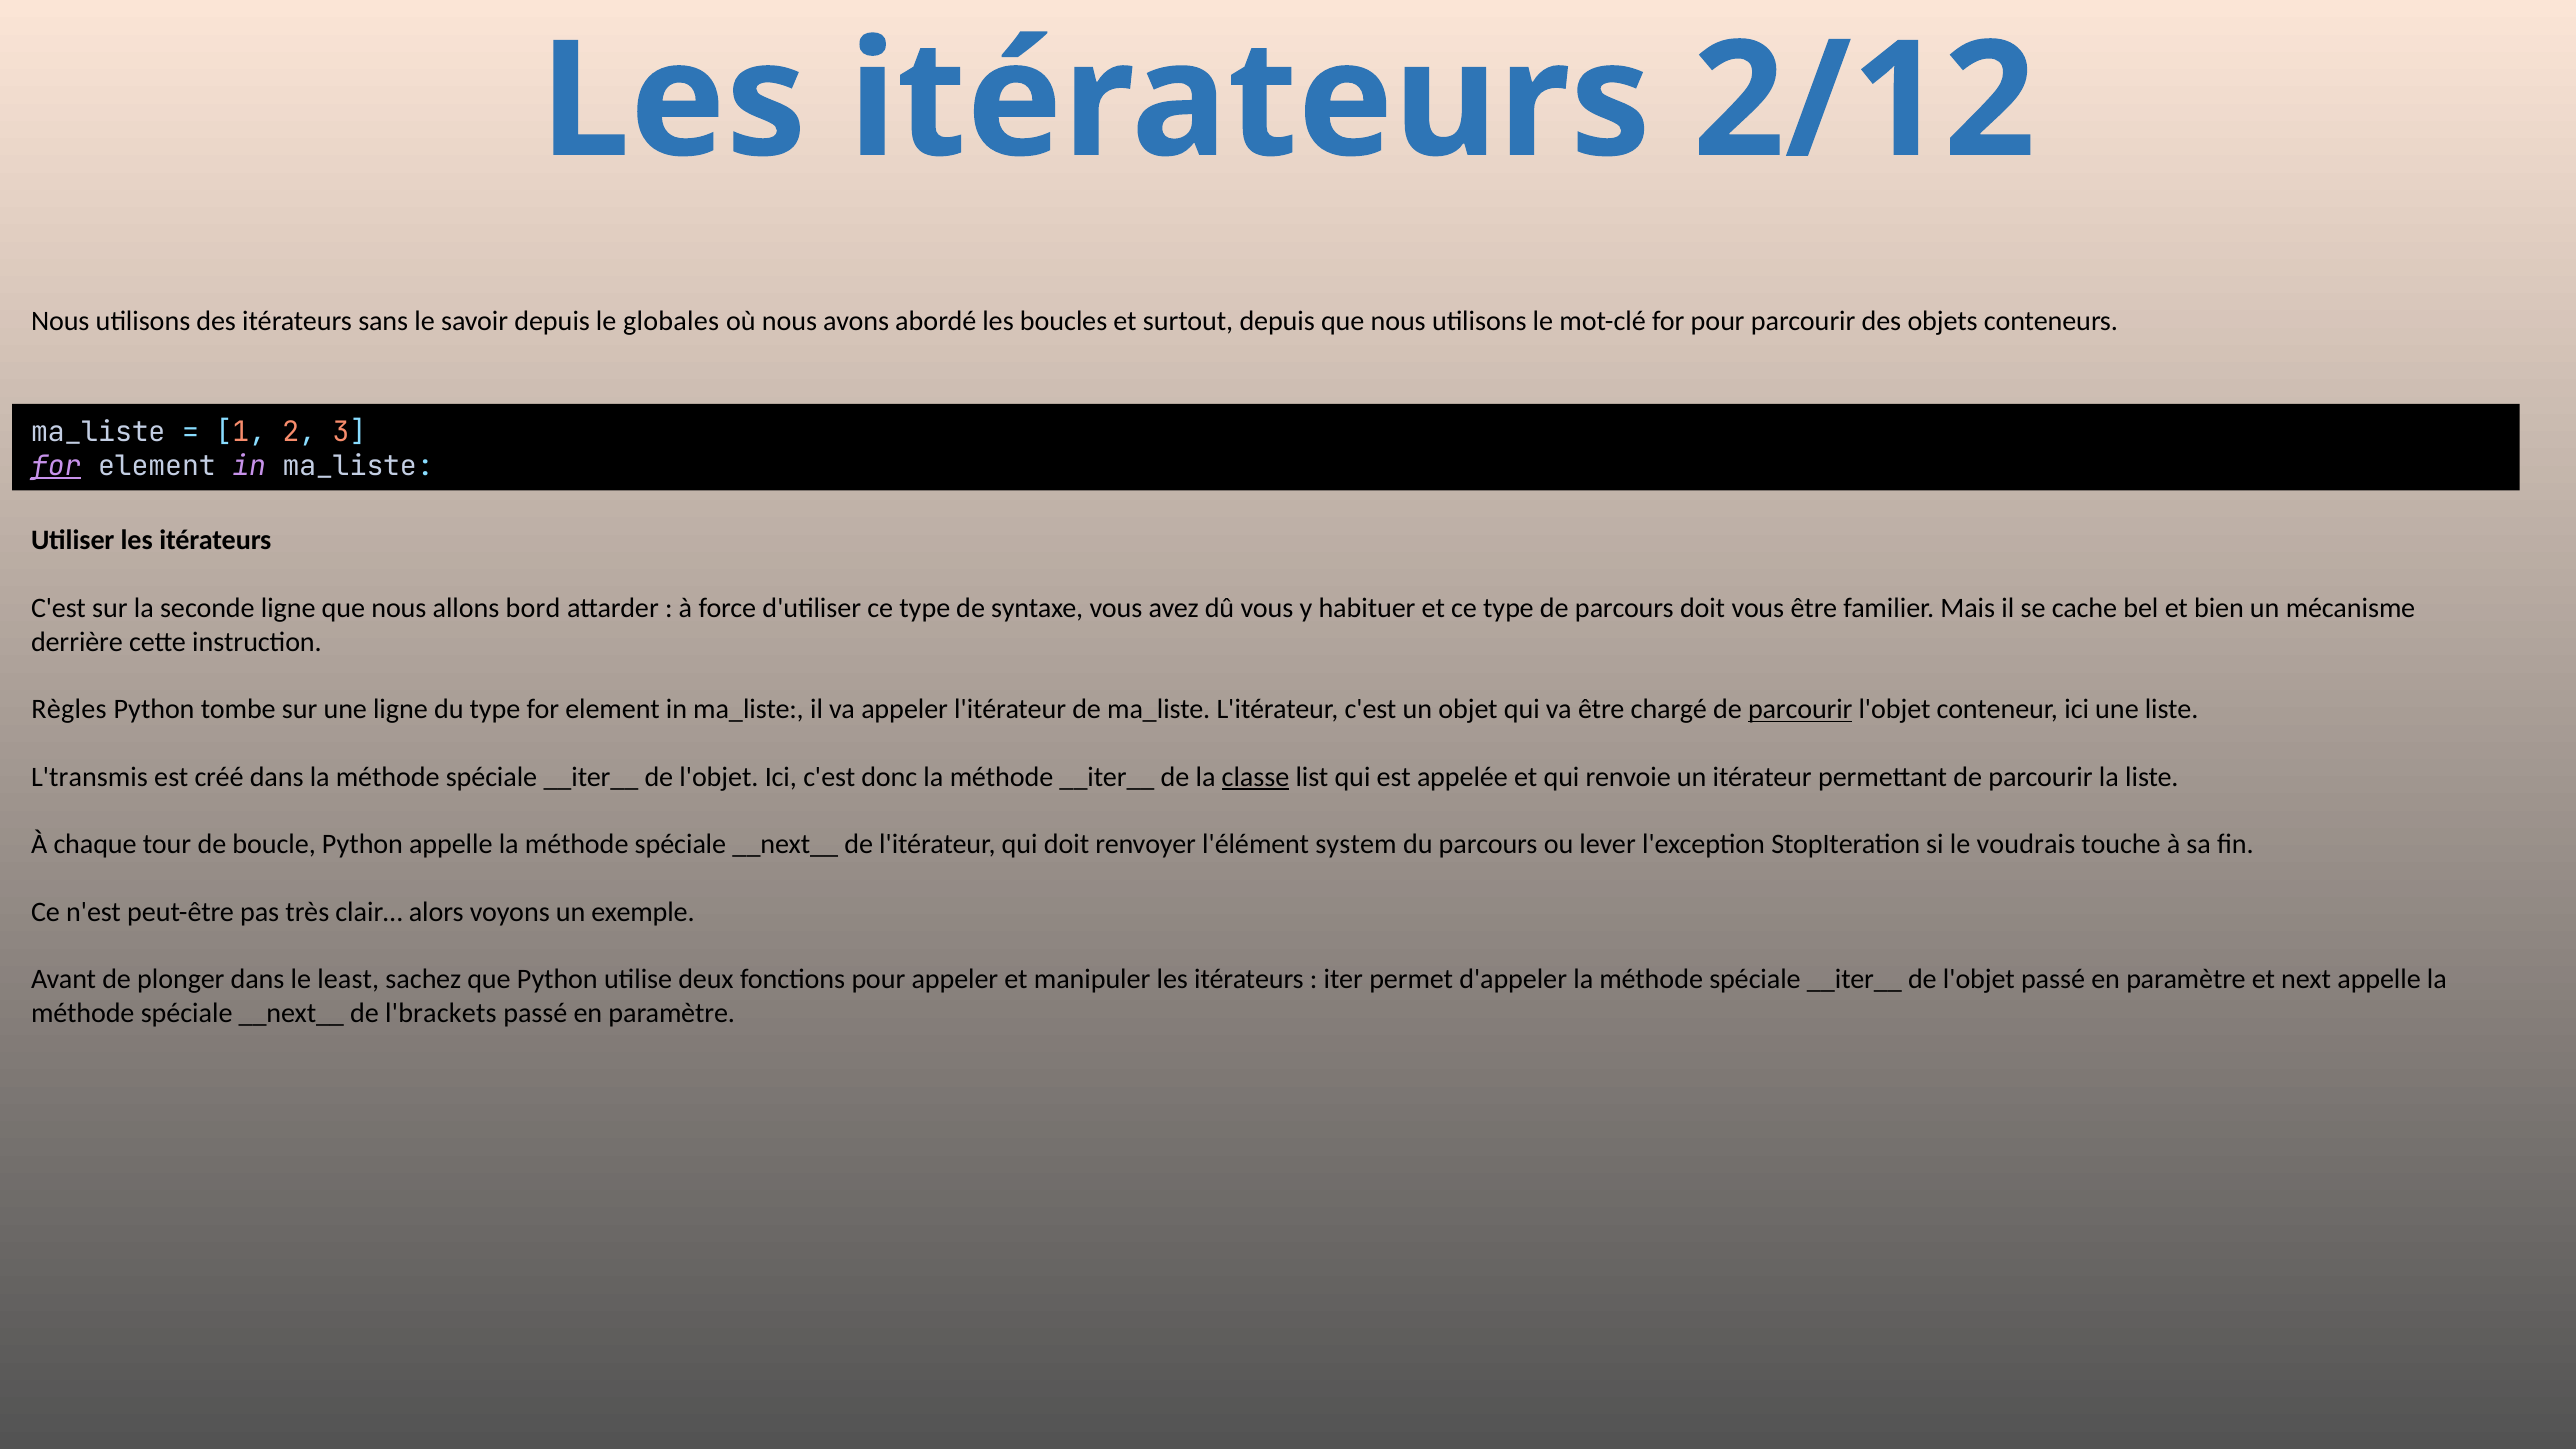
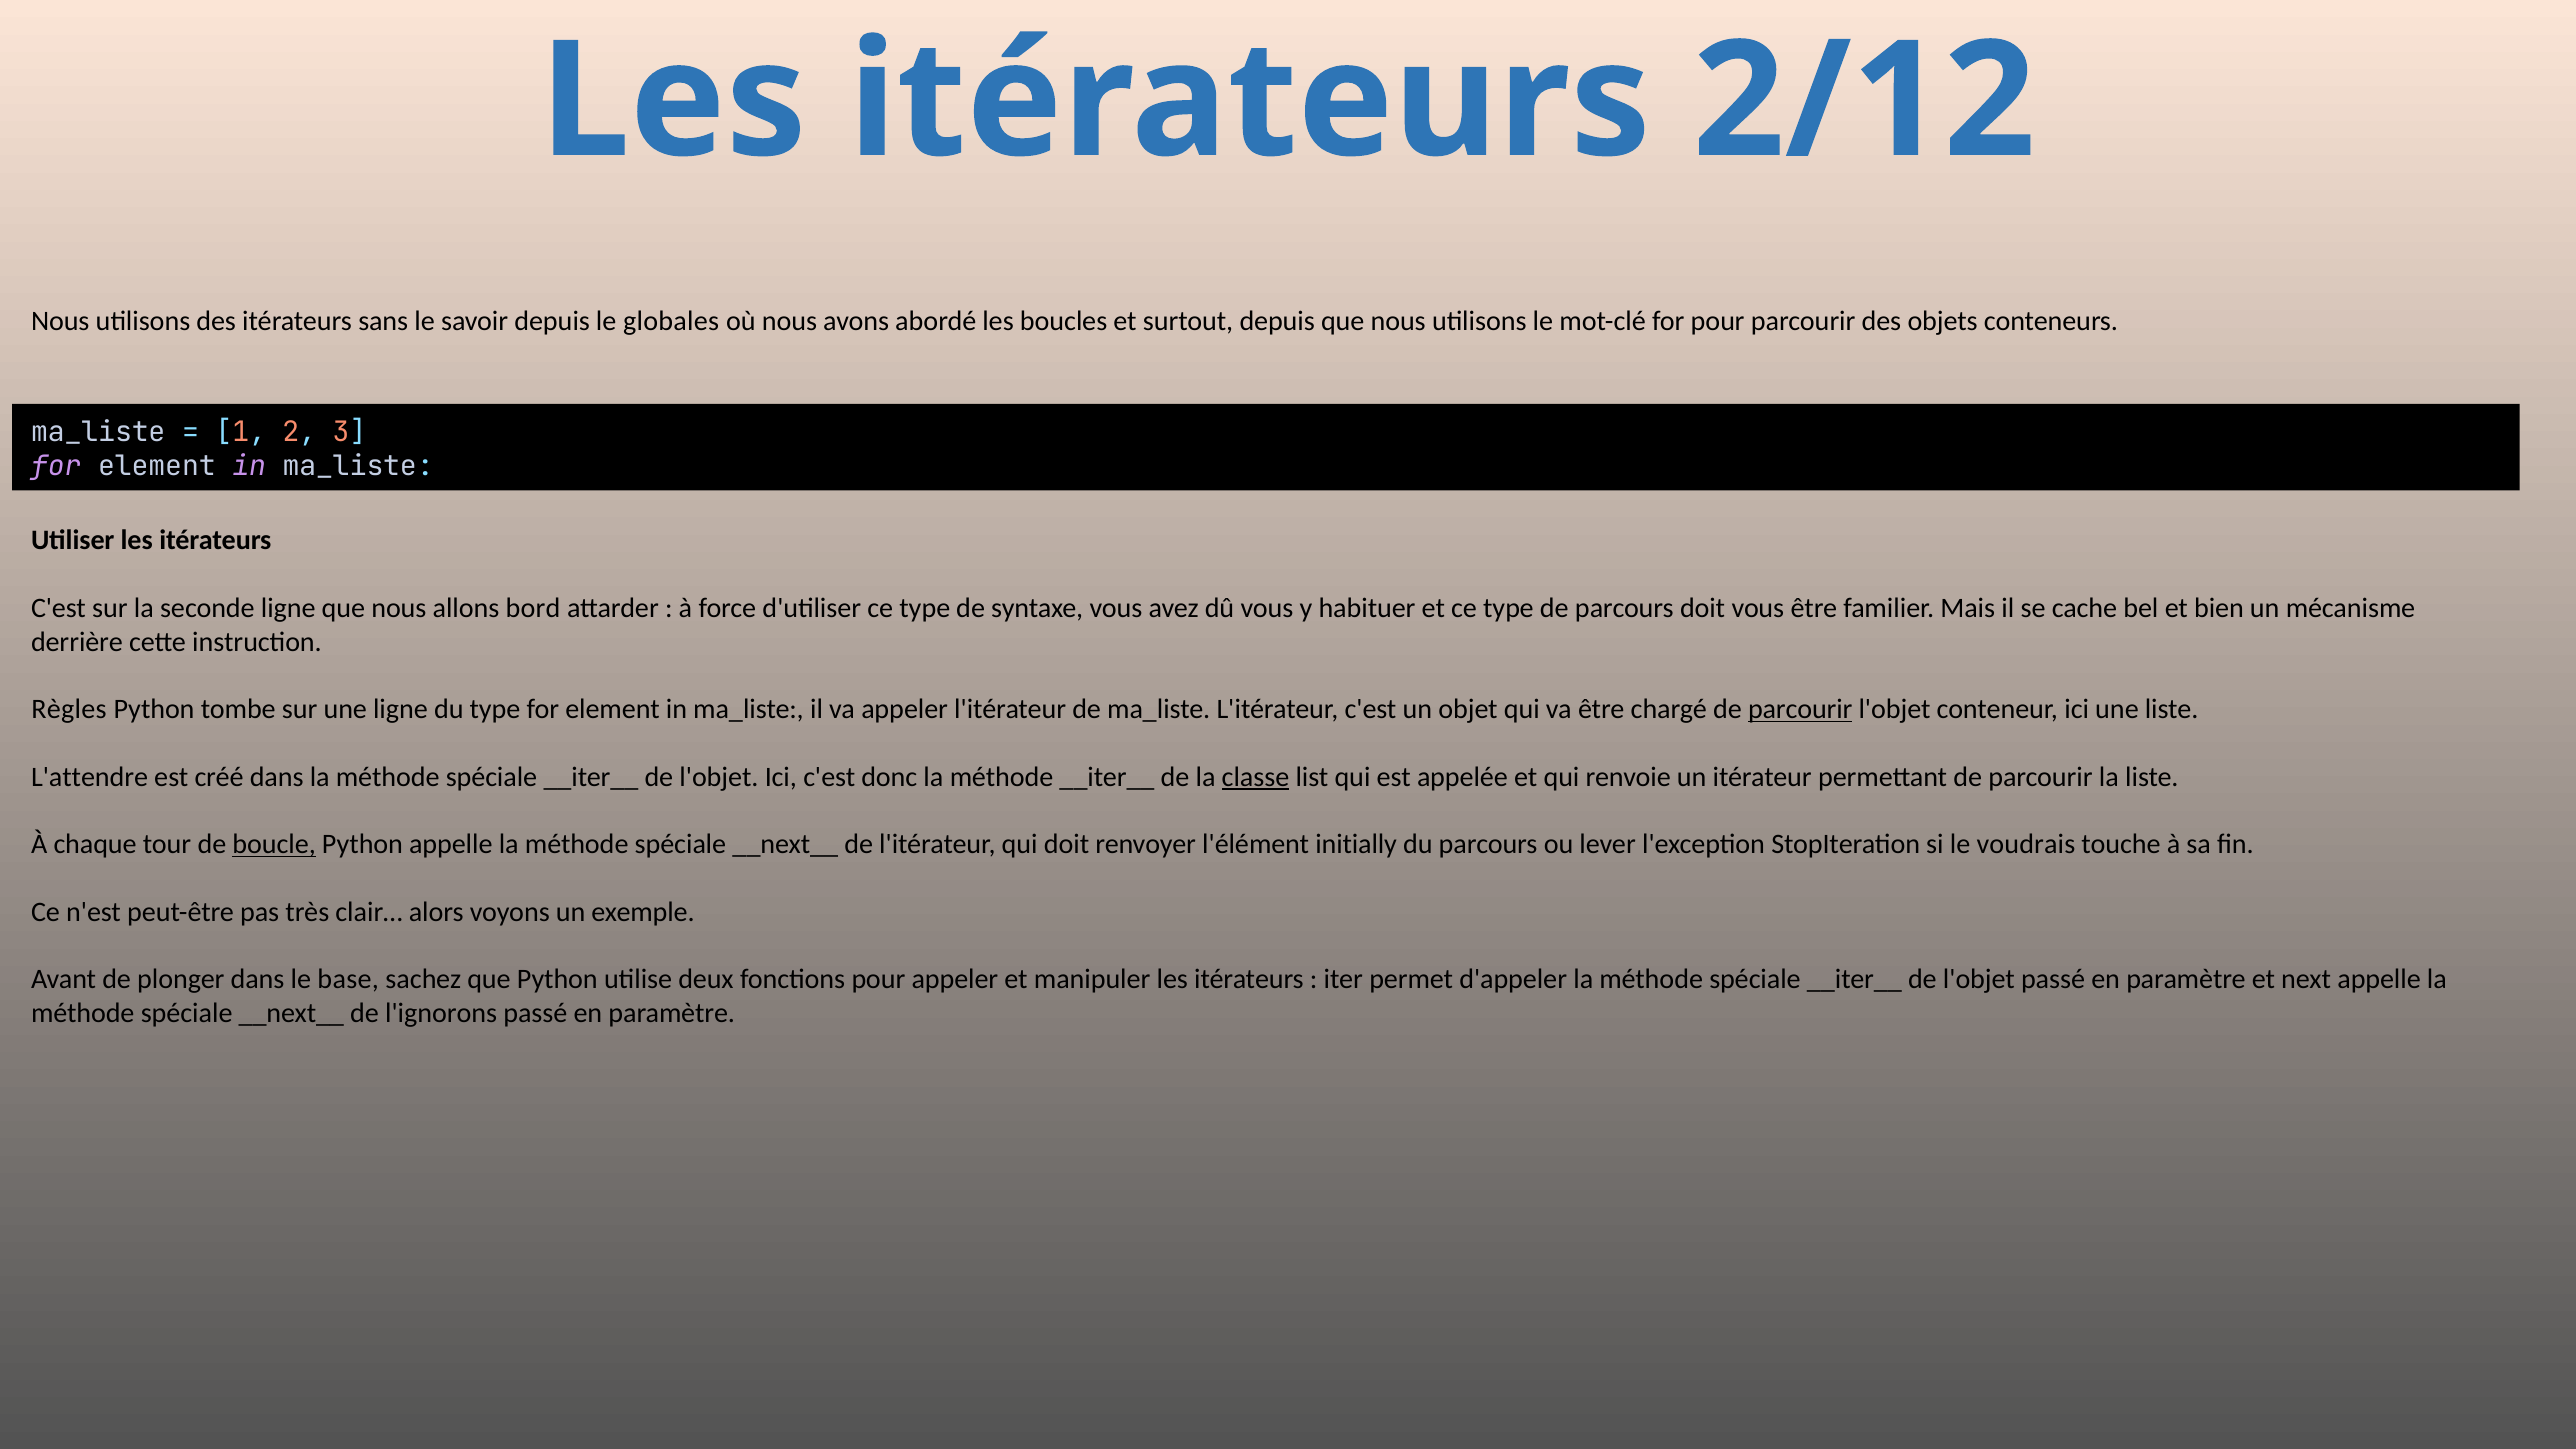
for at (56, 466) underline: present -> none
L'transmis: L'transmis -> L'attendre
boucle underline: none -> present
system: system -> initially
least: least -> base
l'brackets: l'brackets -> l'ignorons
